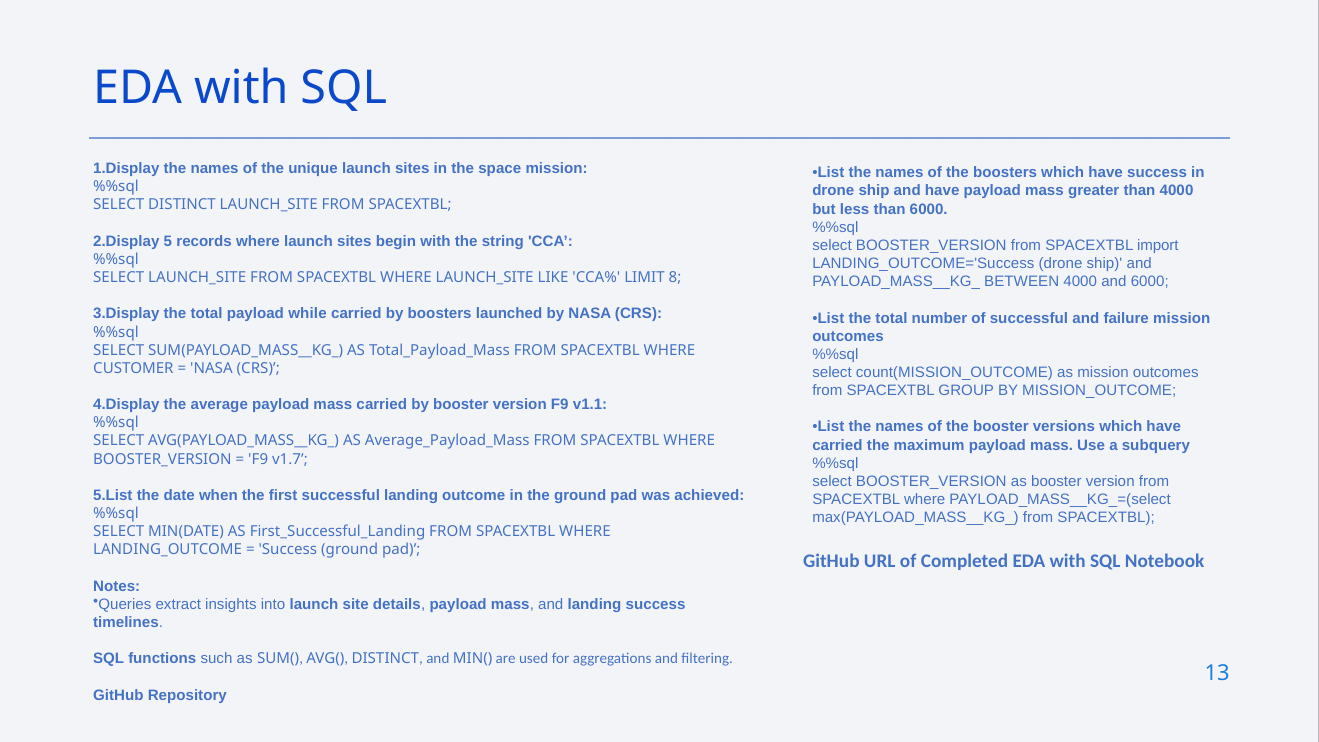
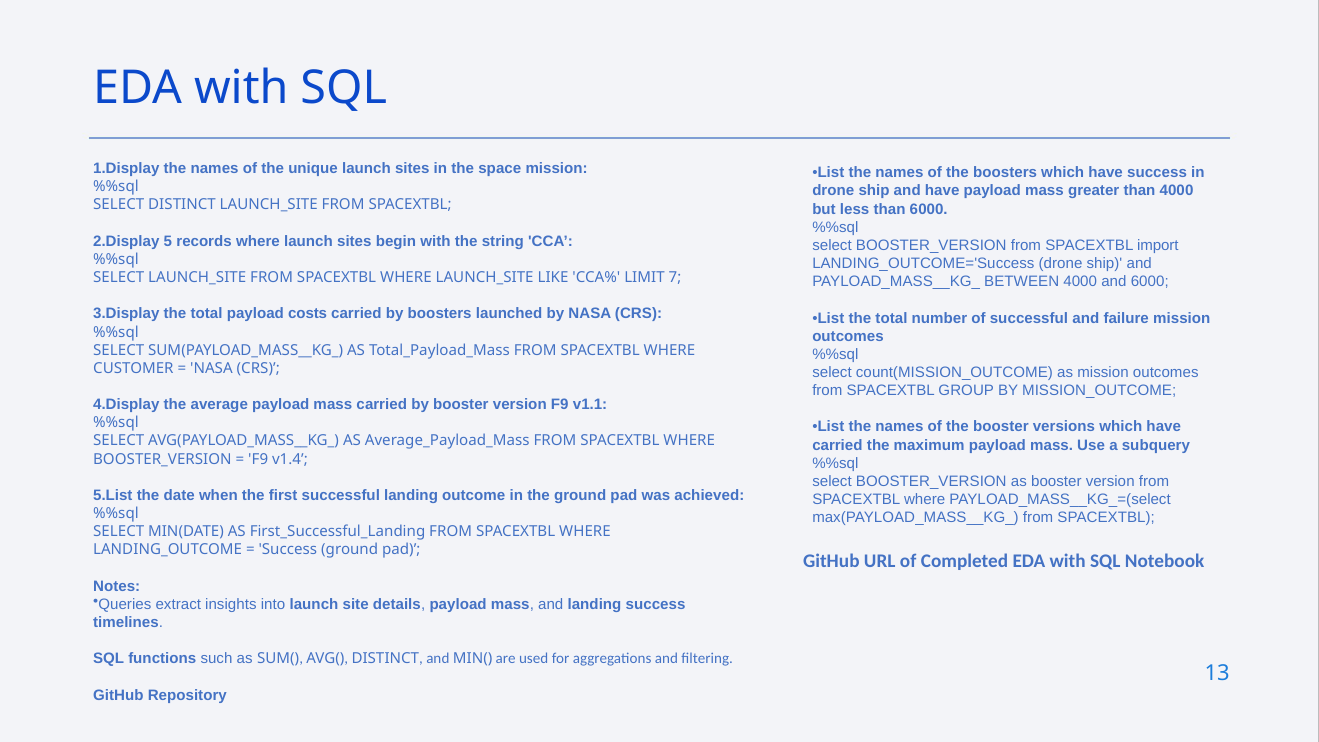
8: 8 -> 7
while: while -> costs
v1.7: v1.7 -> v1.4
